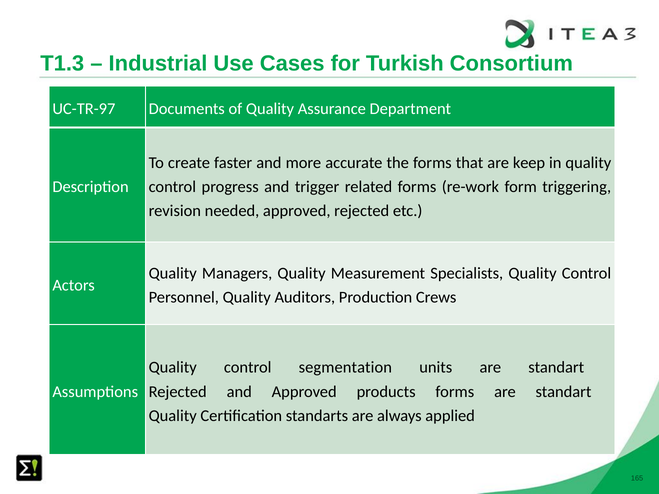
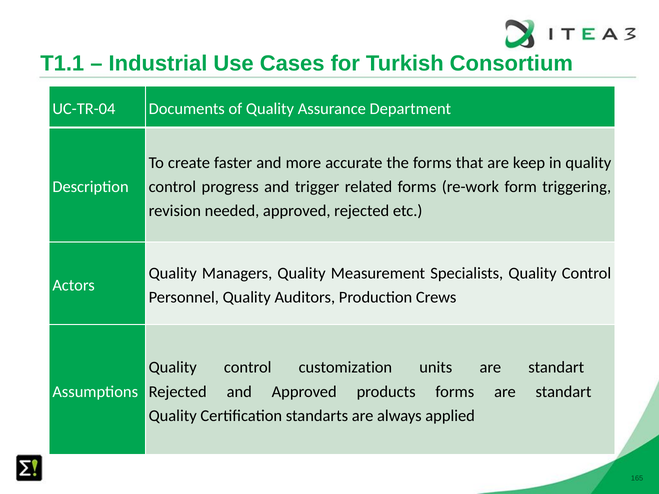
T1.3: T1.3 -> T1.1
UC-TR-97: UC-TR-97 -> UC-TR-04
segmentation: segmentation -> customization
